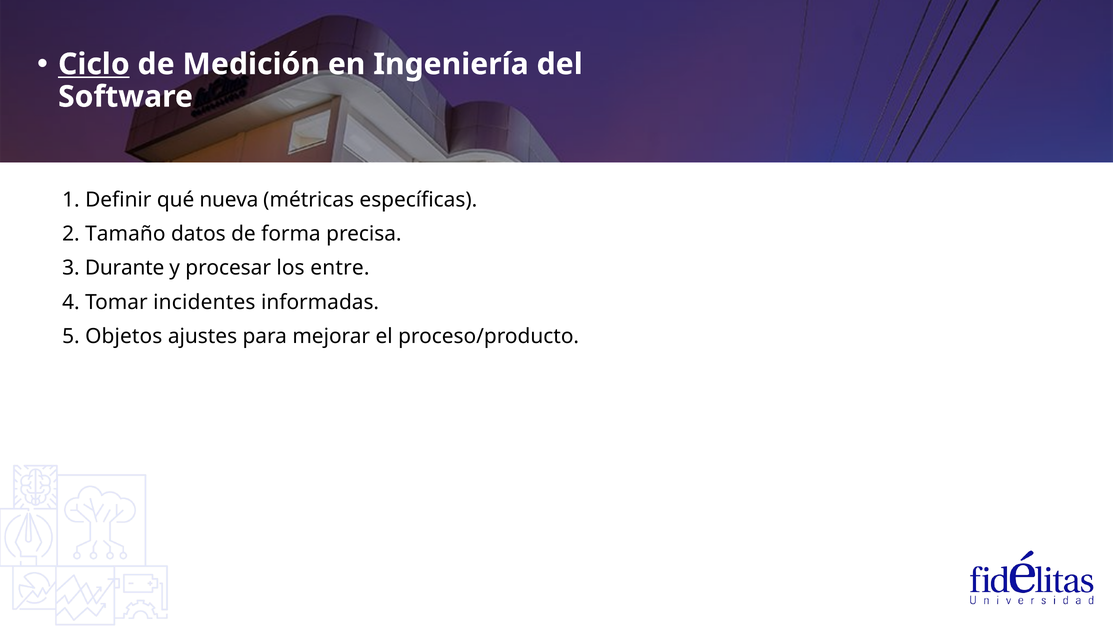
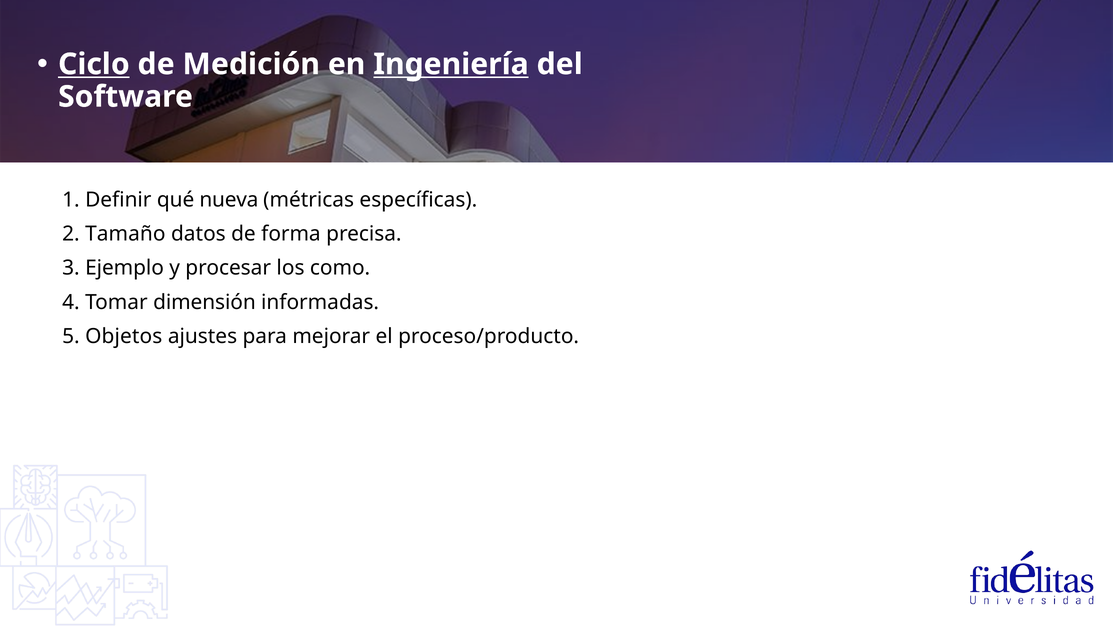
Ingeniería underline: none -> present
Durante: Durante -> Ejemplo
entre: entre -> como
incidentes: incidentes -> dimensión
